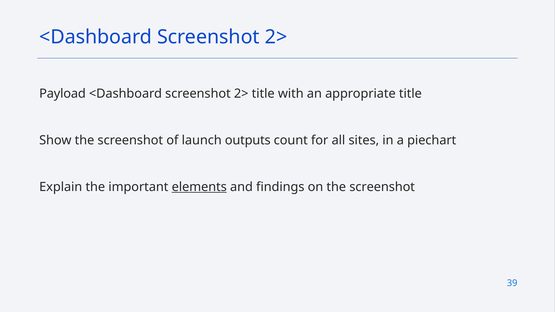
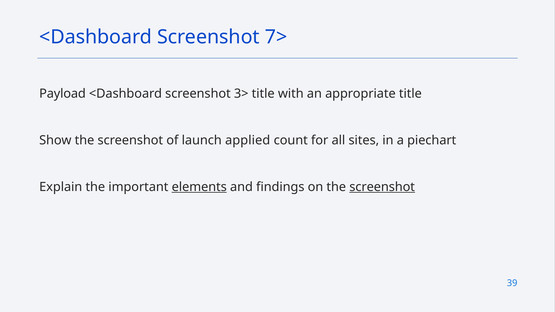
2> at (276, 37): 2> -> 7>
2> at (241, 94): 2> -> 3>
outputs: outputs -> applied
screenshot at (382, 187) underline: none -> present
